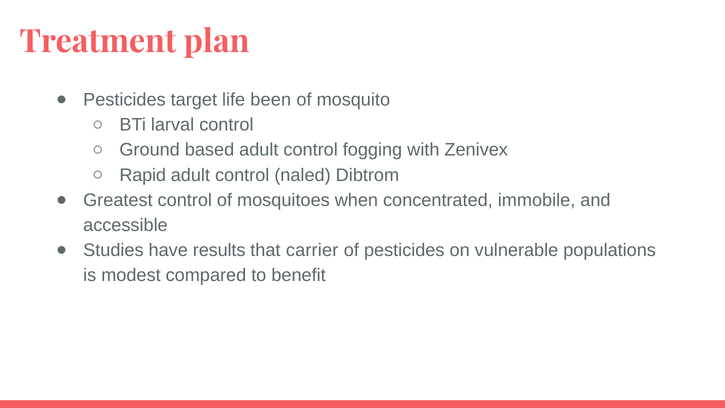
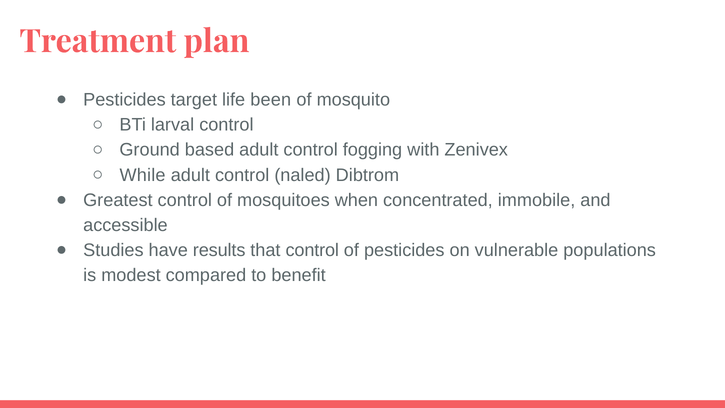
Rapid: Rapid -> While
that carrier: carrier -> control
